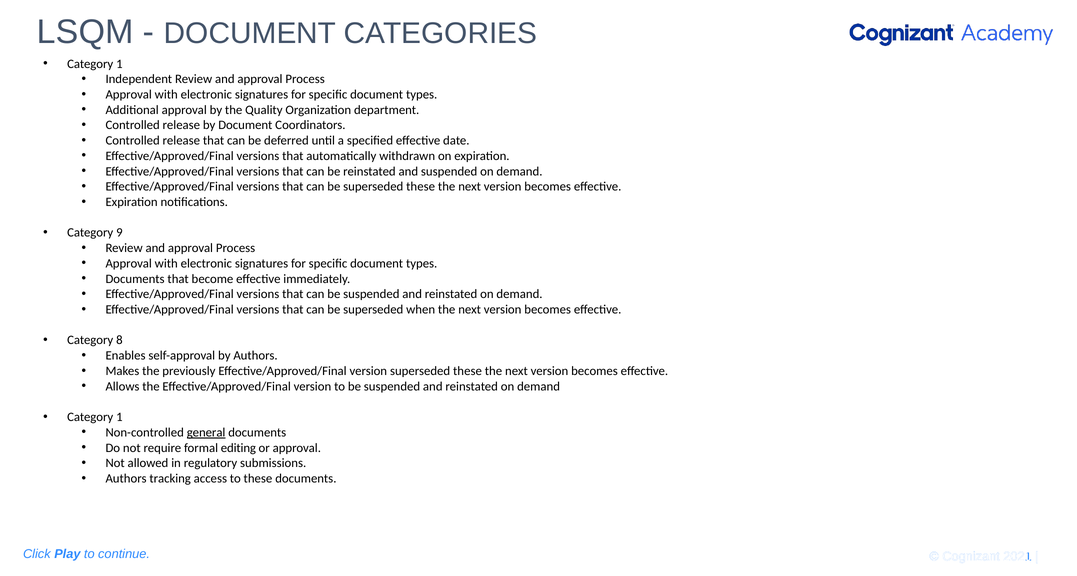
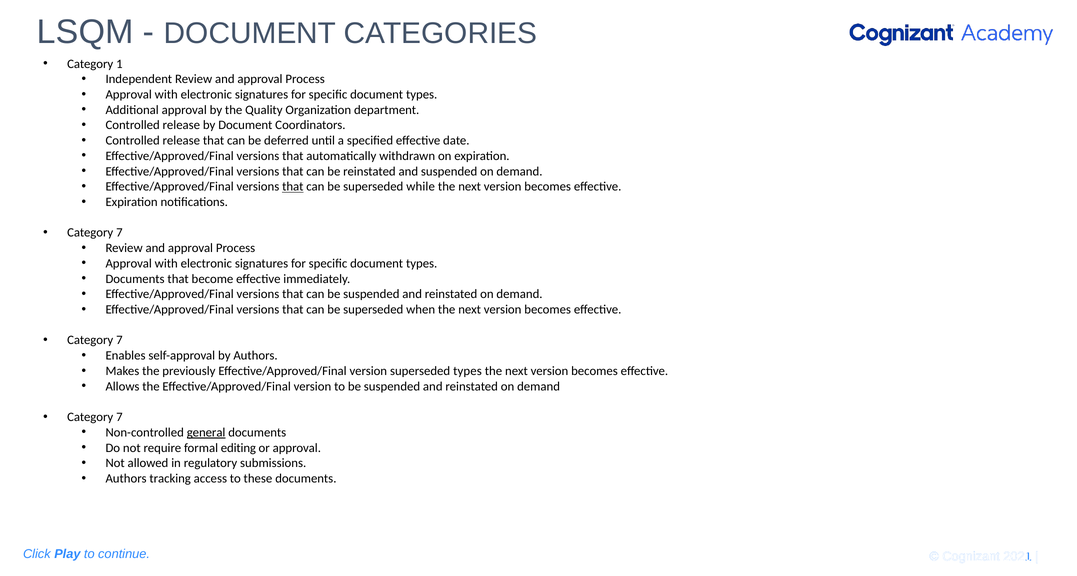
that at (293, 187) underline: none -> present
be superseded these: these -> while
9 at (119, 233): 9 -> 7
8 at (119, 340): 8 -> 7
version superseded these: these -> types
1 at (119, 417): 1 -> 7
